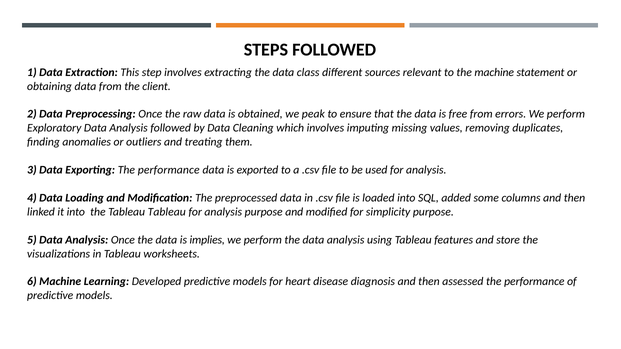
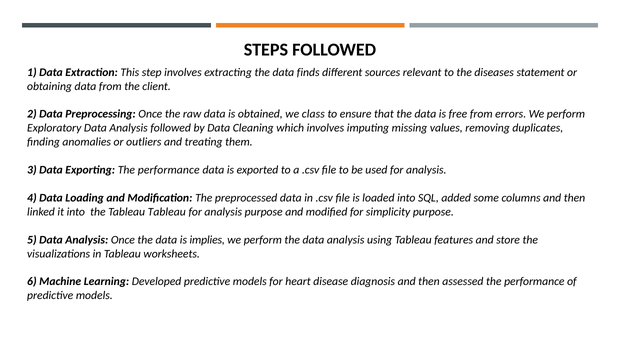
class: class -> finds
the machine: machine -> diseases
peak: peak -> class
